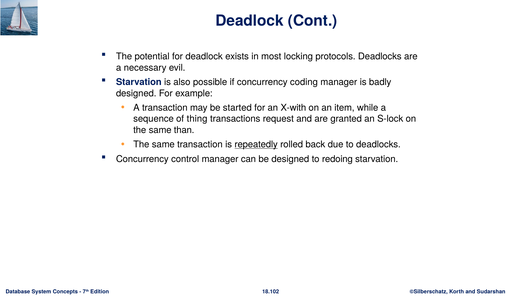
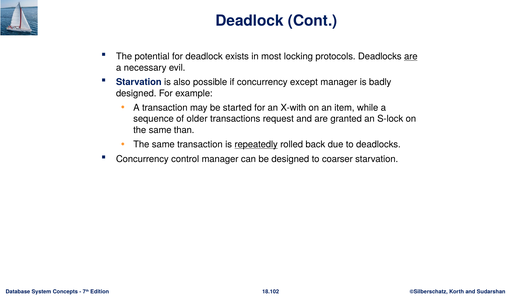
are at (411, 56) underline: none -> present
coding: coding -> except
thing: thing -> older
redoing: redoing -> coarser
